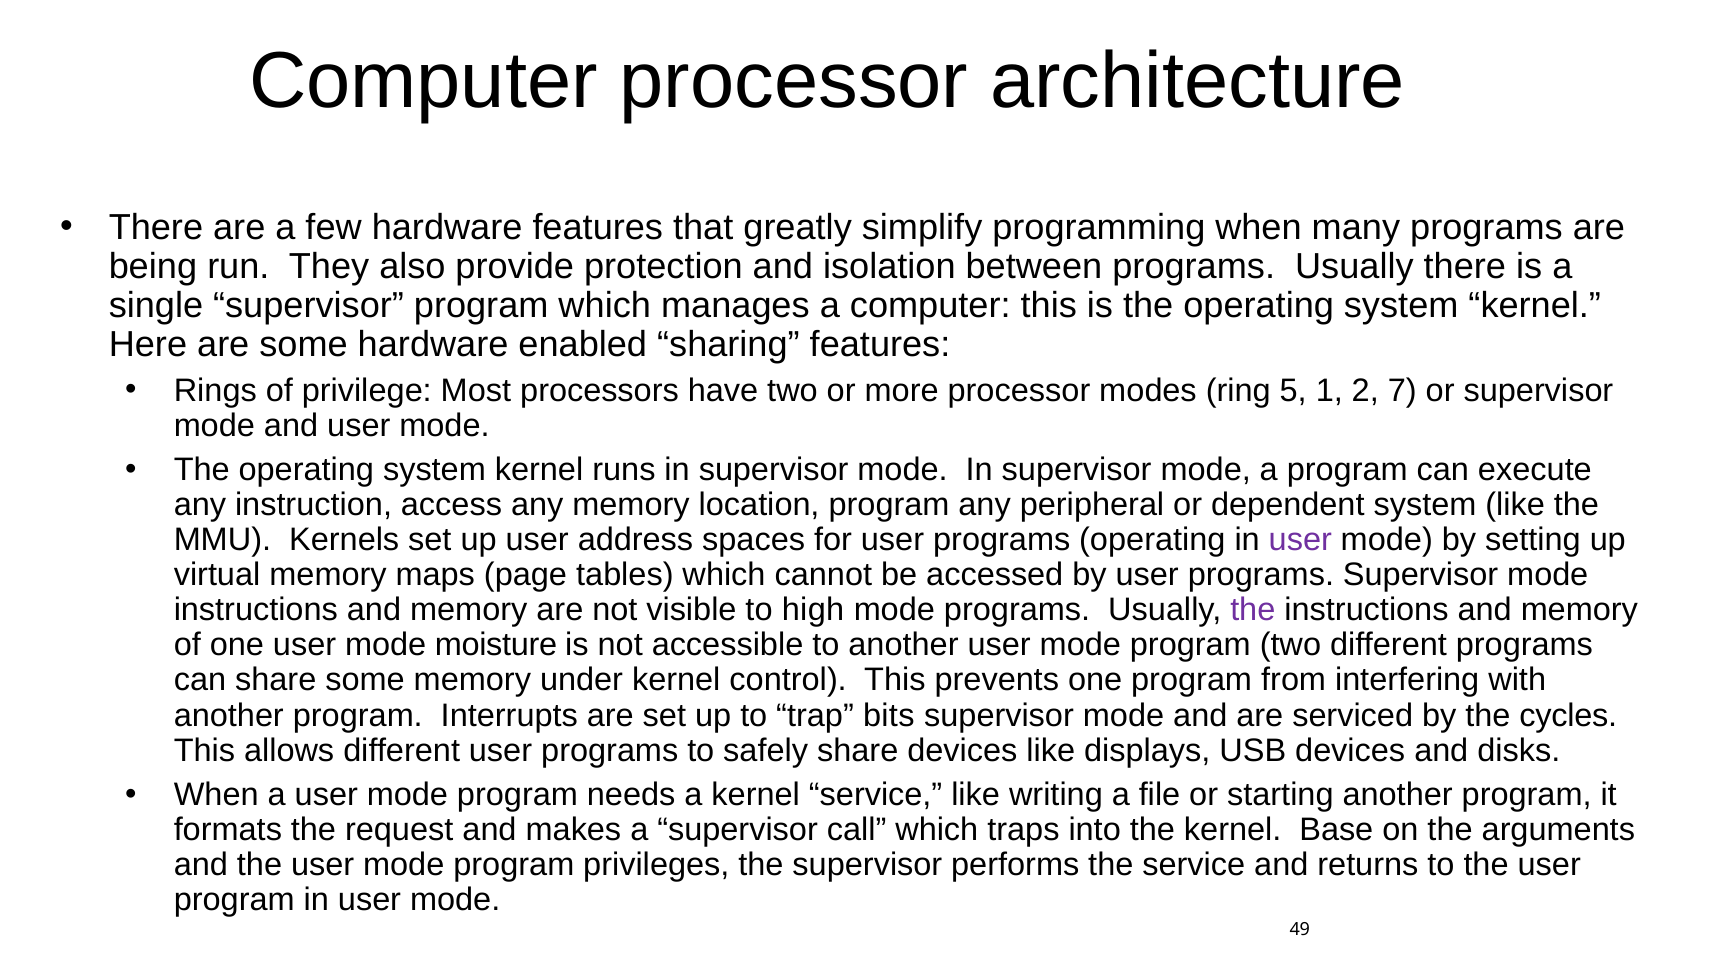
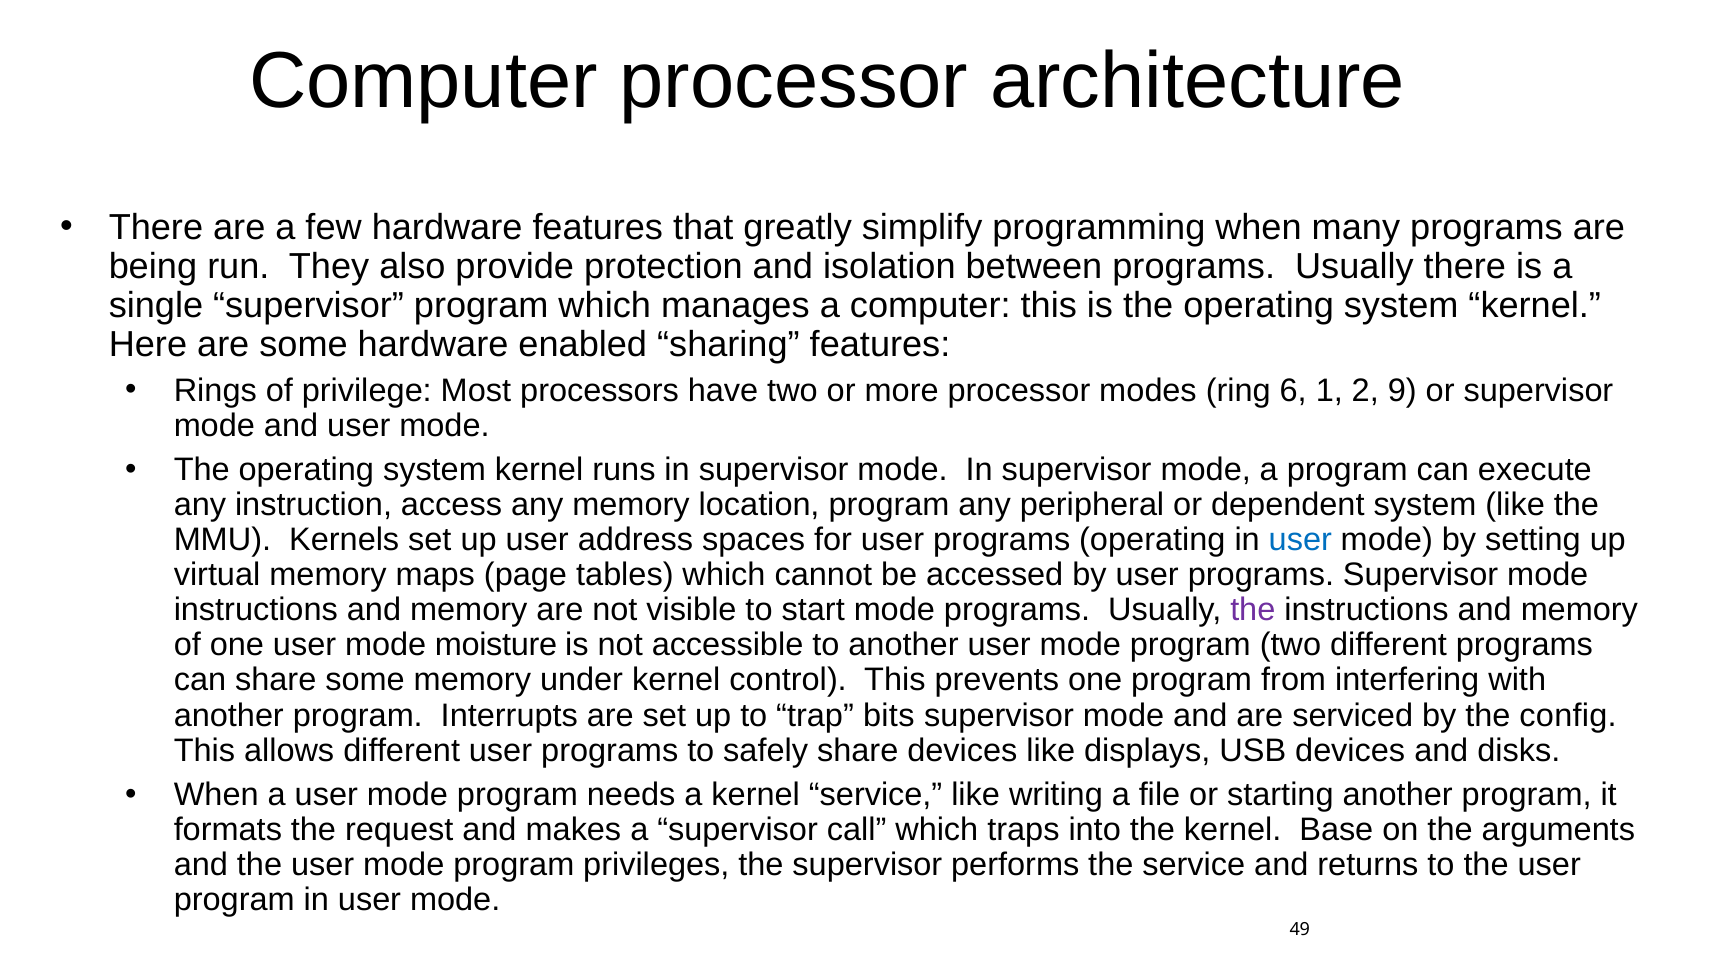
5: 5 -> 6
7: 7 -> 9
user at (1300, 540) colour: purple -> blue
high: high -> start
cycles: cycles -> config
